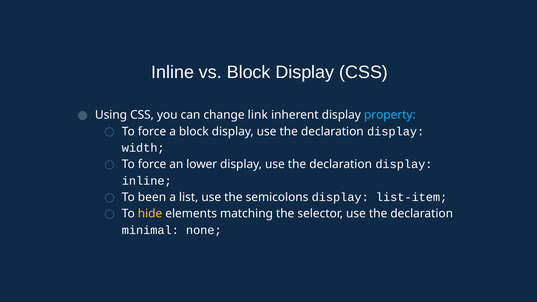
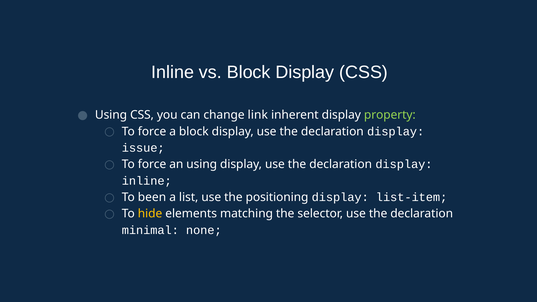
property colour: light blue -> light green
width: width -> issue
an lower: lower -> using
semicolons: semicolons -> positioning
